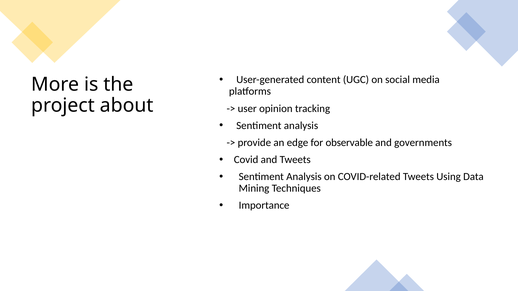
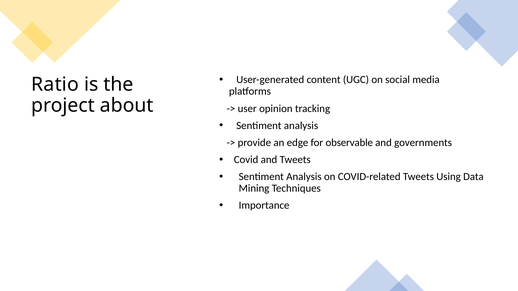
More: More -> Ratio
